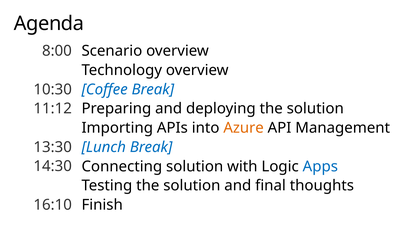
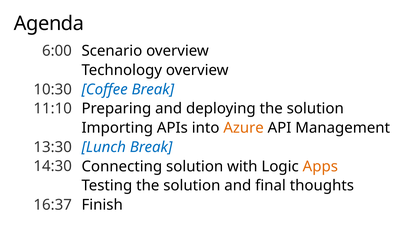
8:00: 8:00 -> 6:00
11:12: 11:12 -> 11:10
Apps colour: blue -> orange
16:10: 16:10 -> 16:37
